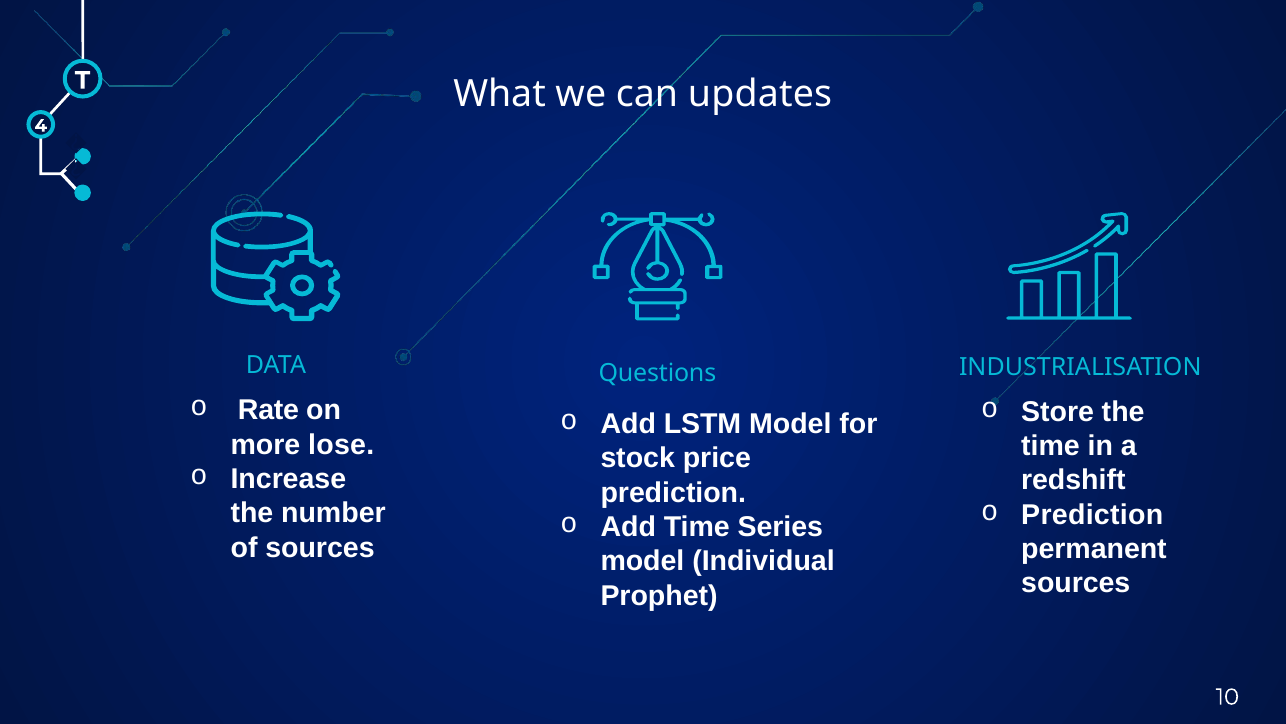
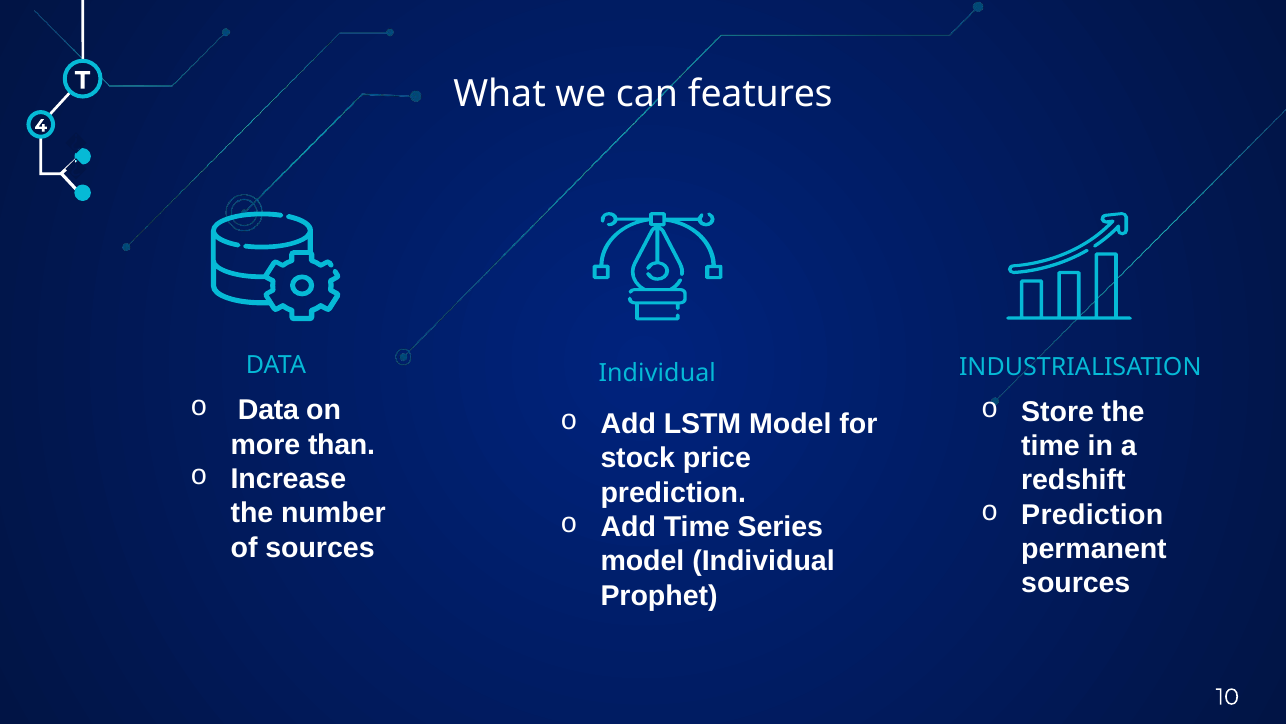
updates: updates -> features
Questions at (657, 373): Questions -> Individual
Rate at (268, 410): Rate -> Data
lose: lose -> than
